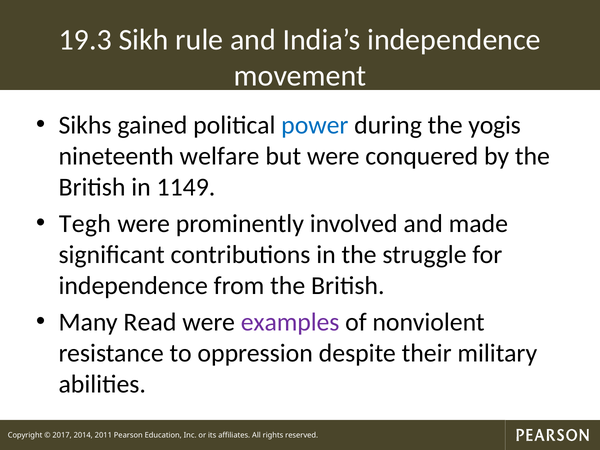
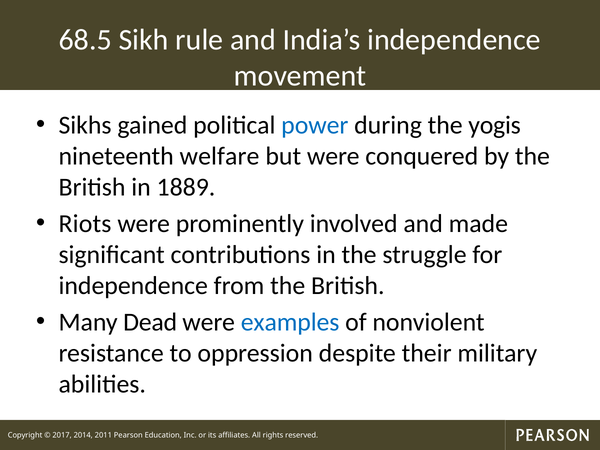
19.3: 19.3 -> 68.5
1149: 1149 -> 1889
Tegh: Tegh -> Riots
Read: Read -> Dead
examples colour: purple -> blue
